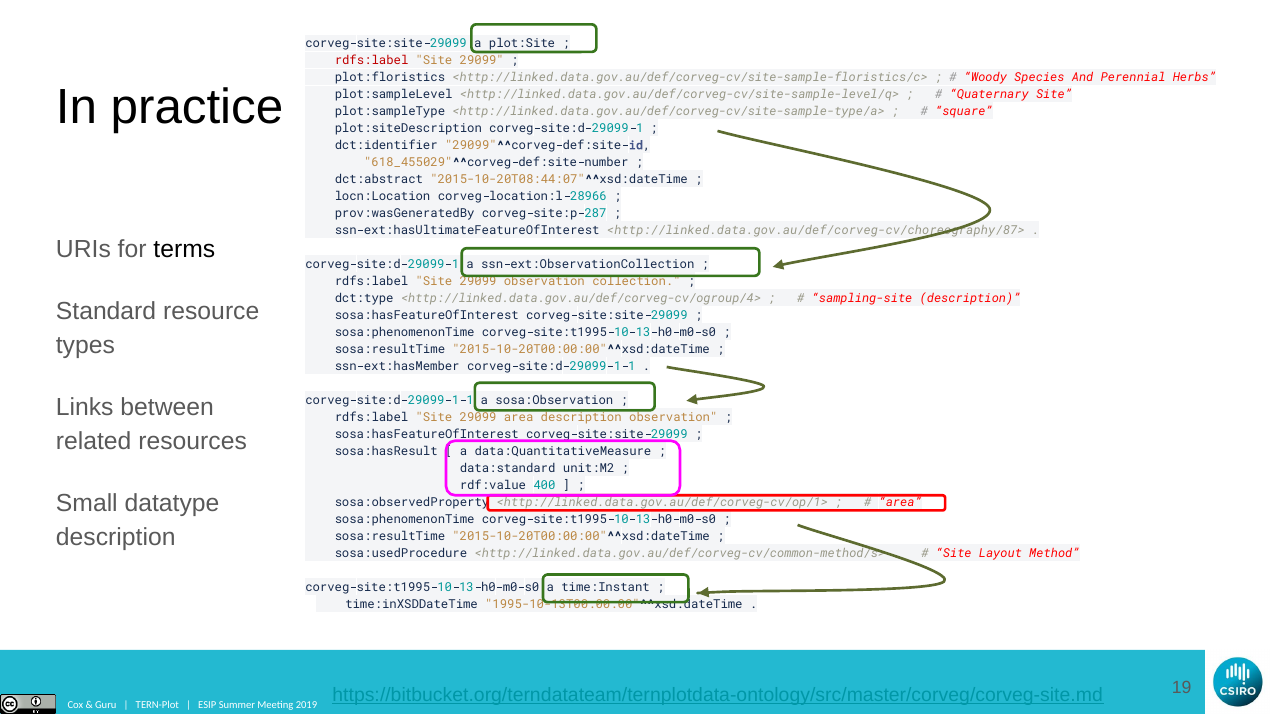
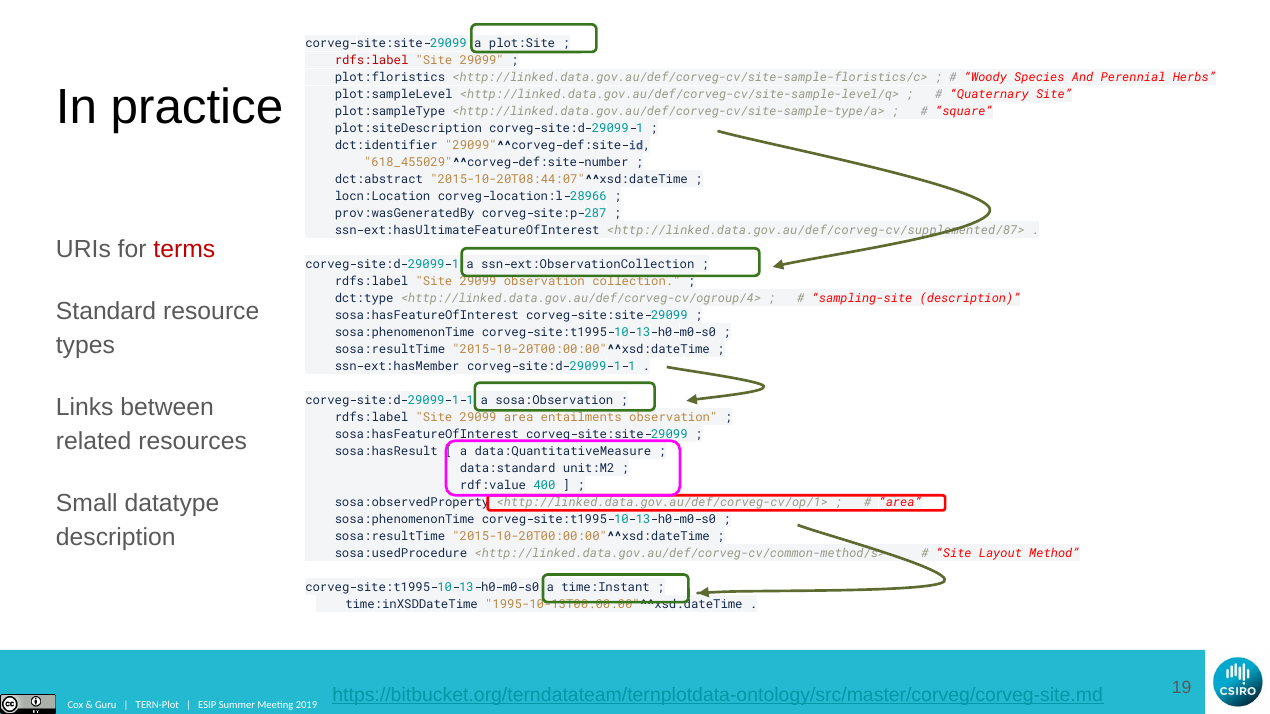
<http://linked.data.gov.au/def/corveg-cv/choreography/87>: <http://linked.data.gov.au/def/corveg-cv/choreography/87> -> <http://linked.data.gov.au/def/corveg-cv/supplemented/87>
terms colour: black -> red
area description: description -> entailments
